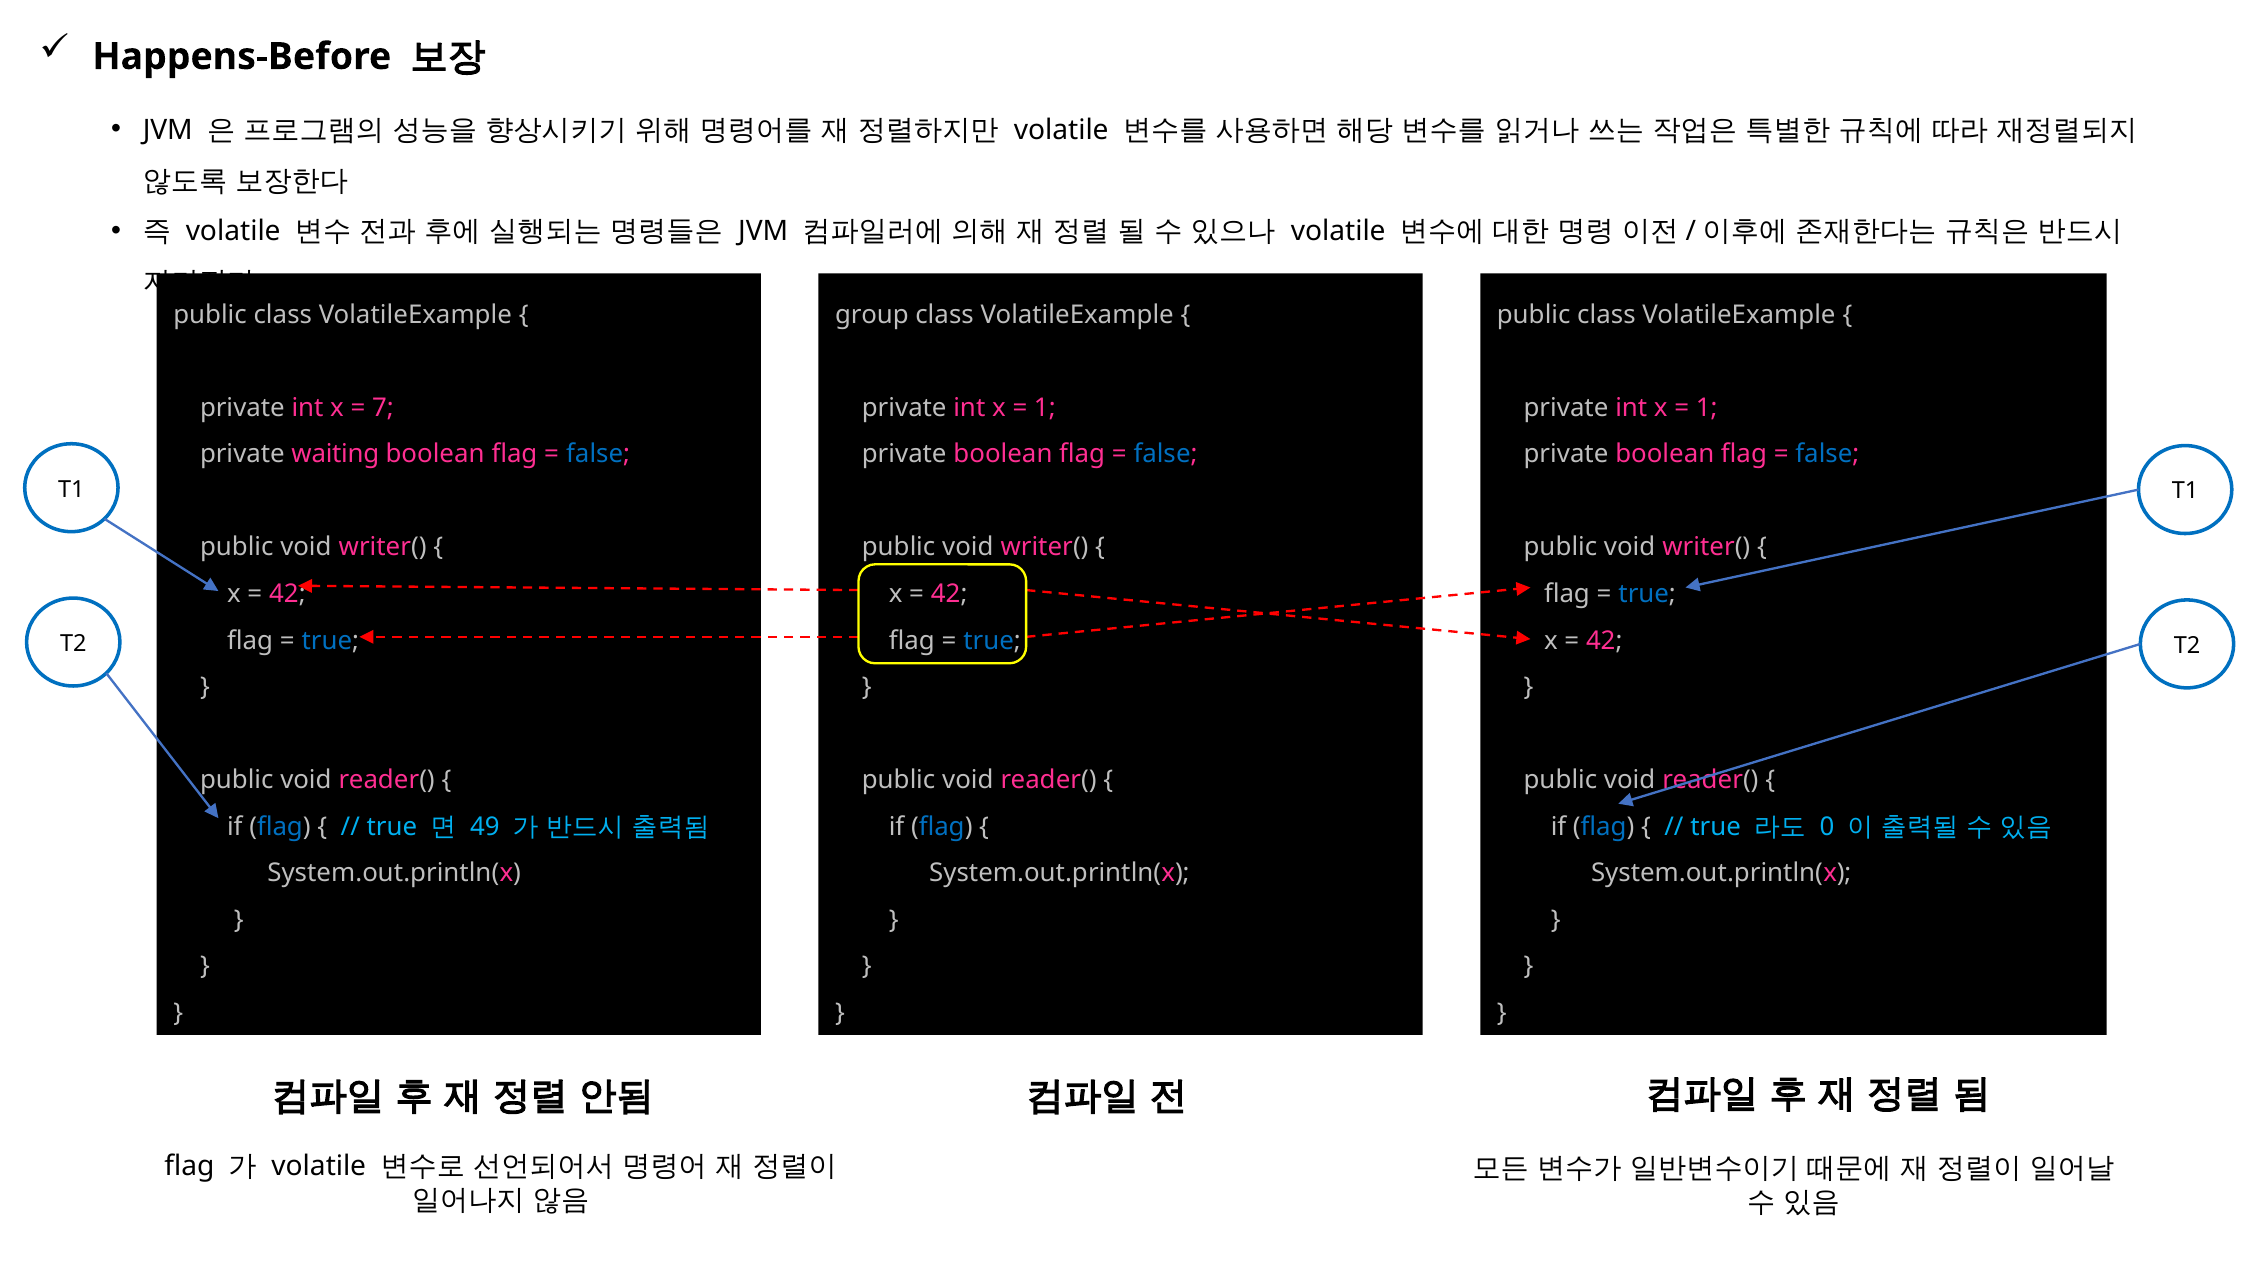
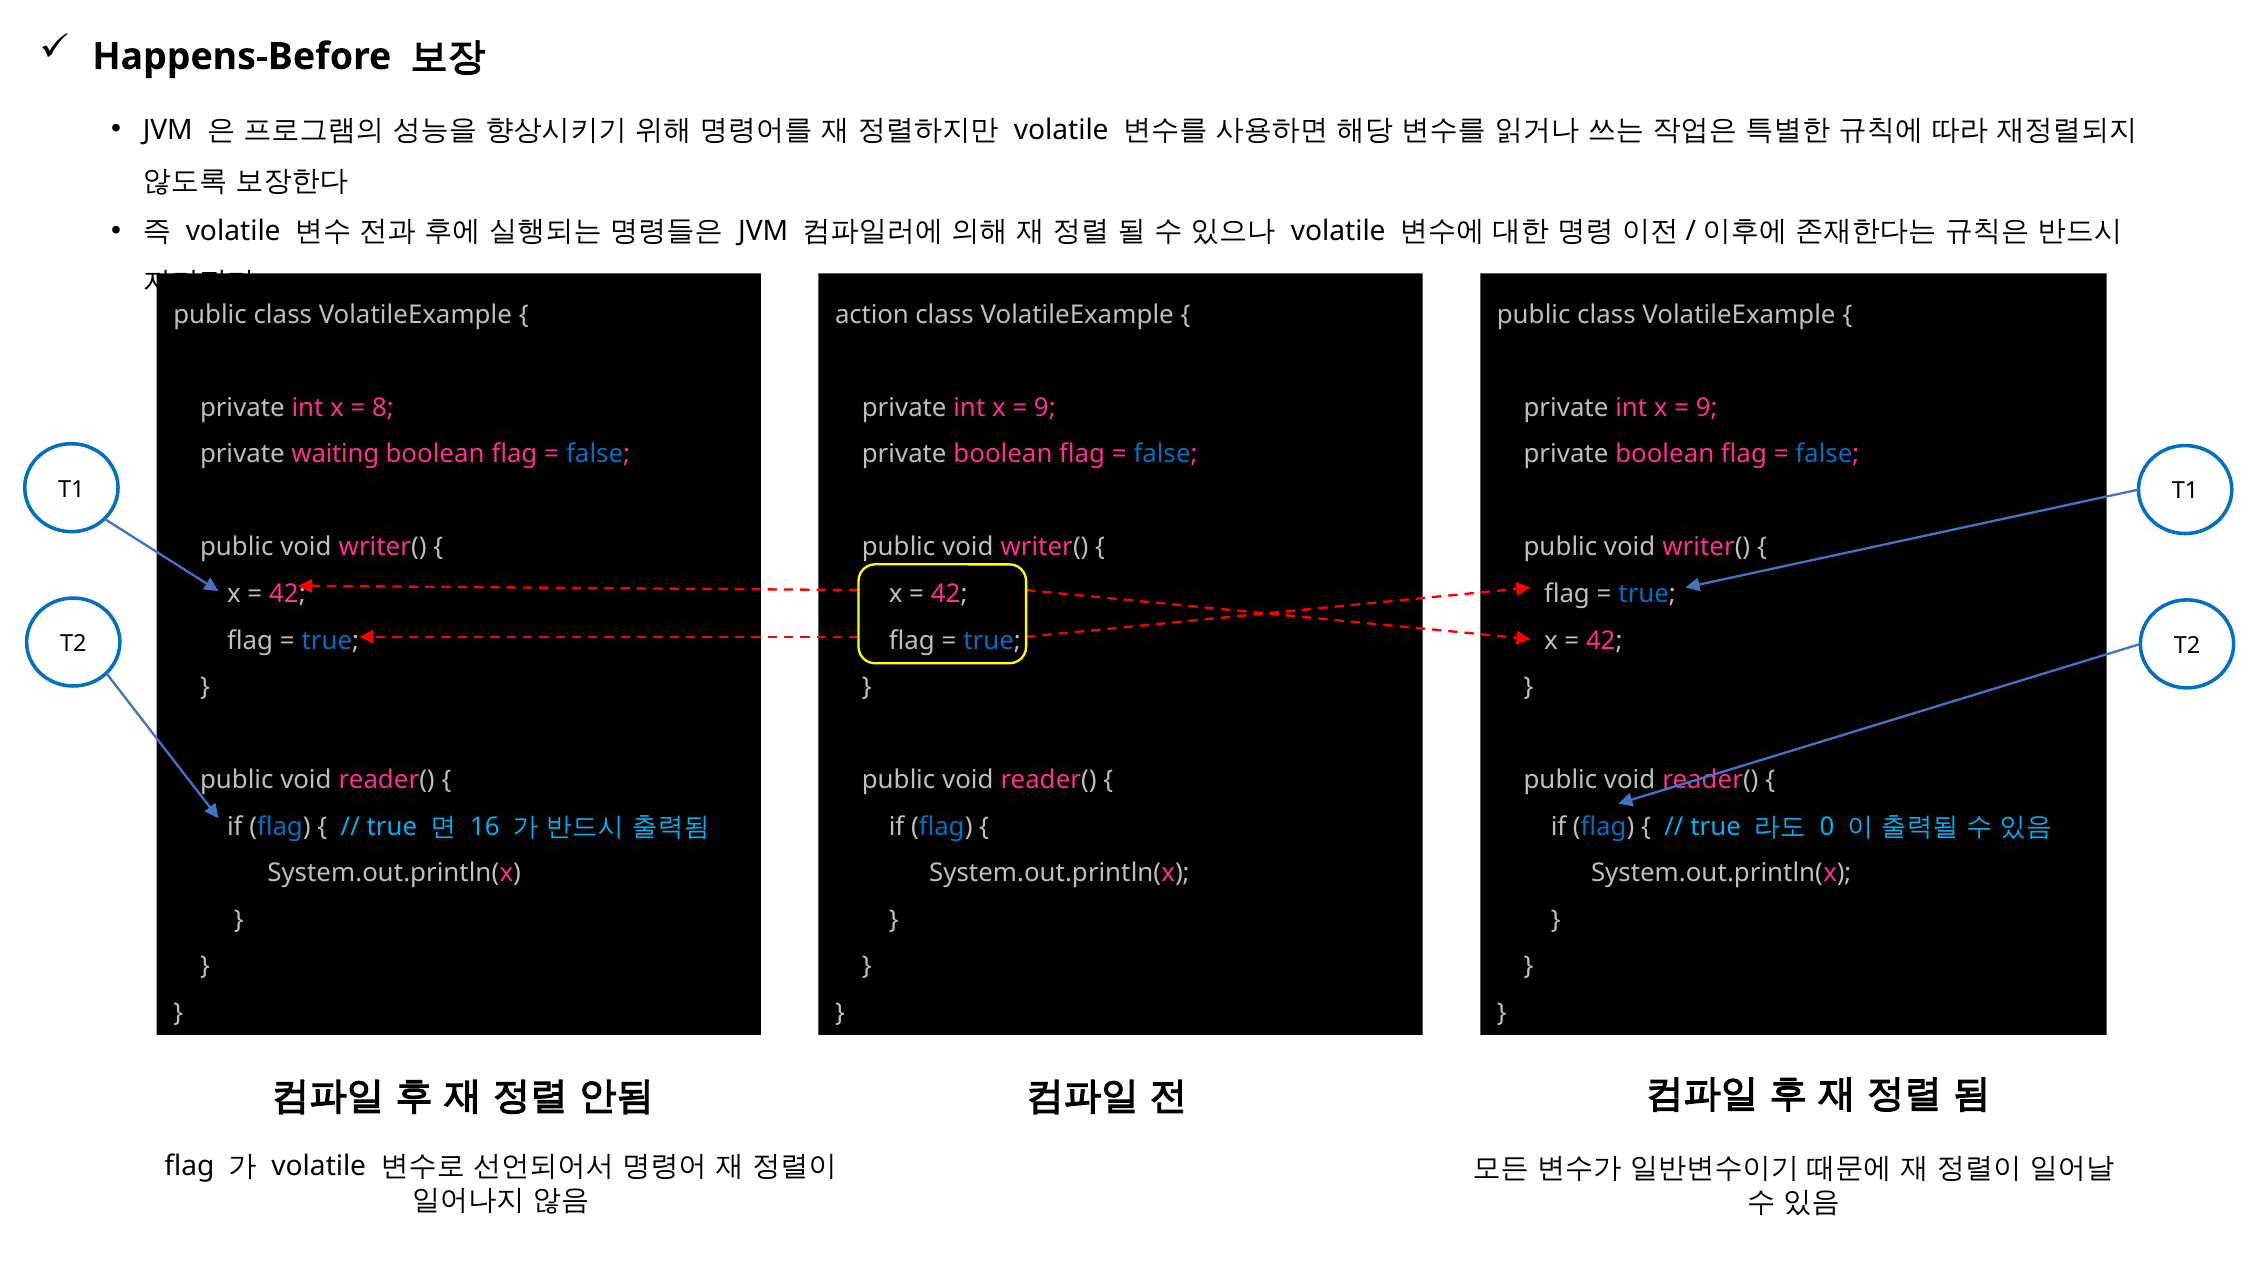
group: group -> action
7: 7 -> 8
1 at (1045, 407): 1 -> 9
1 at (1707, 407): 1 -> 9
49: 49 -> 16
